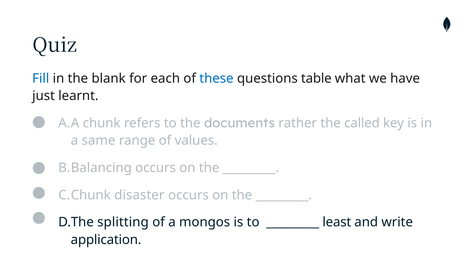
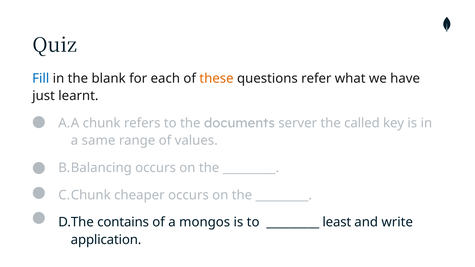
these colour: blue -> orange
table: table -> refer
rather: rather -> server
disaster: disaster -> cheaper
splitting: splitting -> contains
